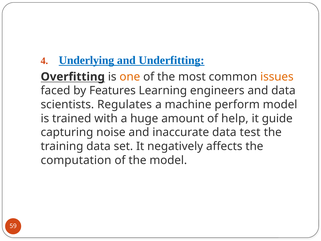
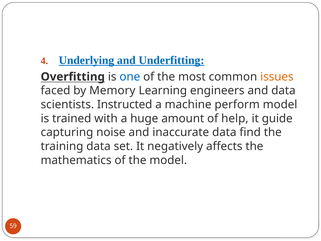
one colour: orange -> blue
Features: Features -> Memory
Regulates: Regulates -> Instructed
test: test -> find
computation: computation -> mathematics
